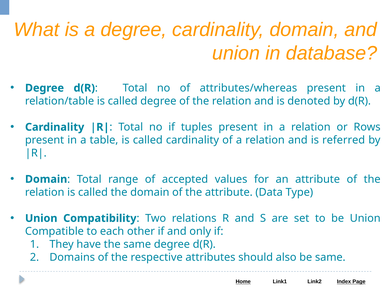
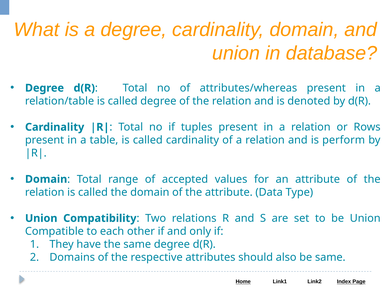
referred: referred -> perform
